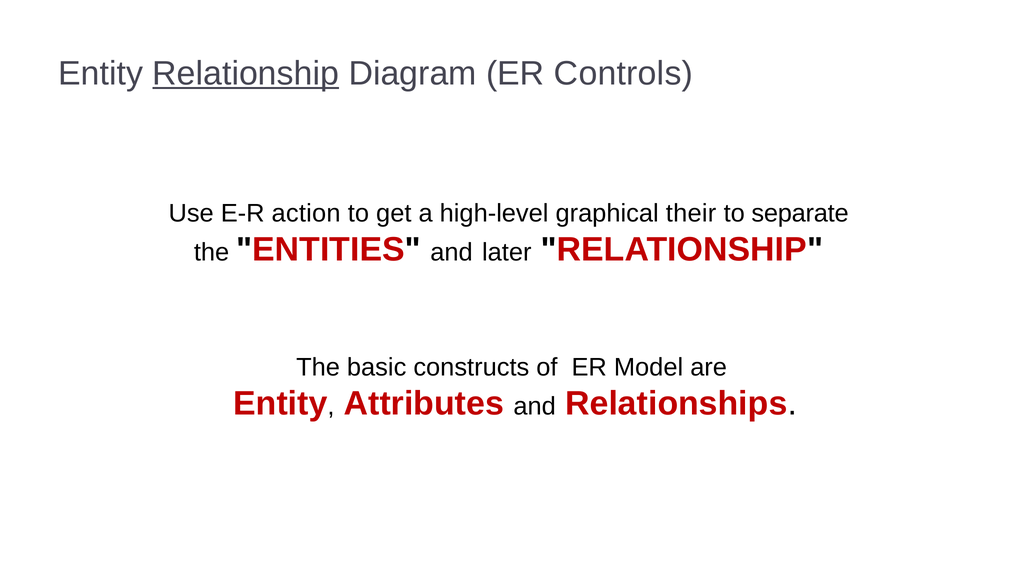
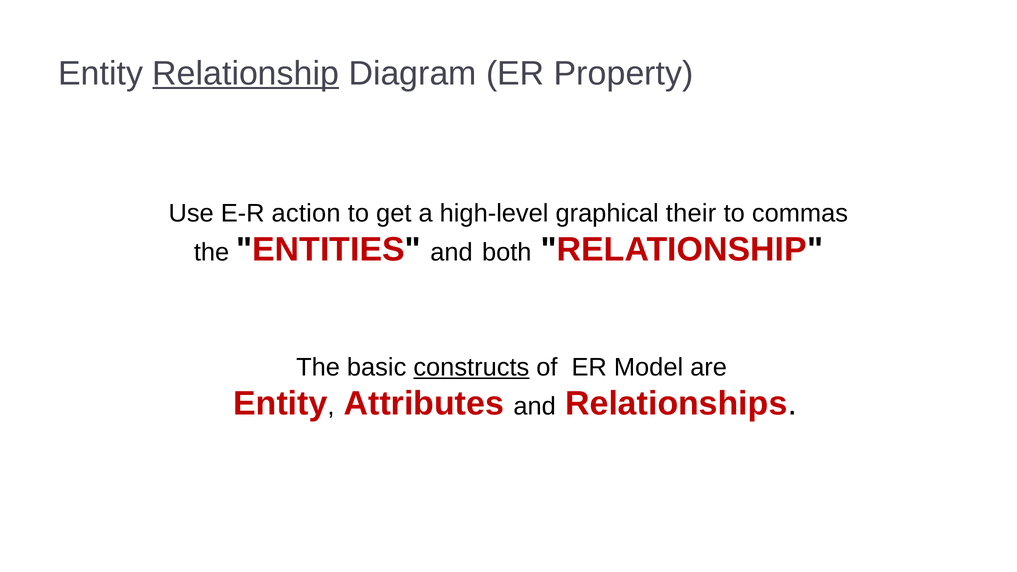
Controls: Controls -> Property
separate: separate -> commas
later: later -> both
constructs underline: none -> present
